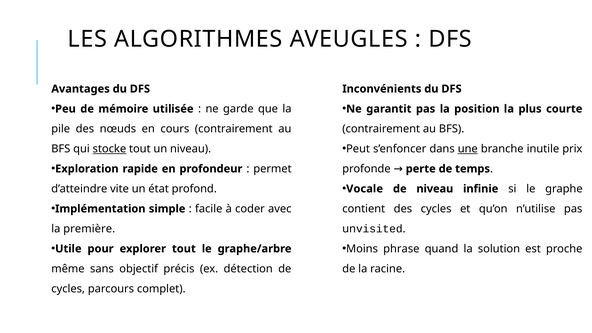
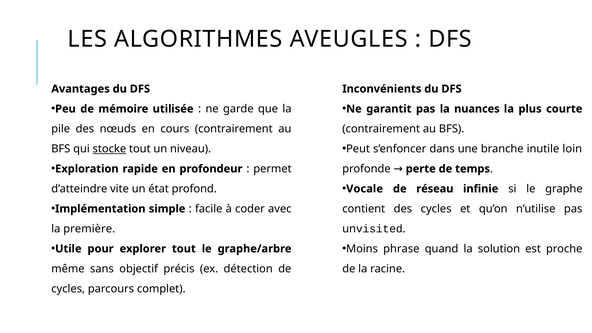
position: position -> nuances
une underline: present -> none
prix: prix -> loin
de niveau: niveau -> réseau
